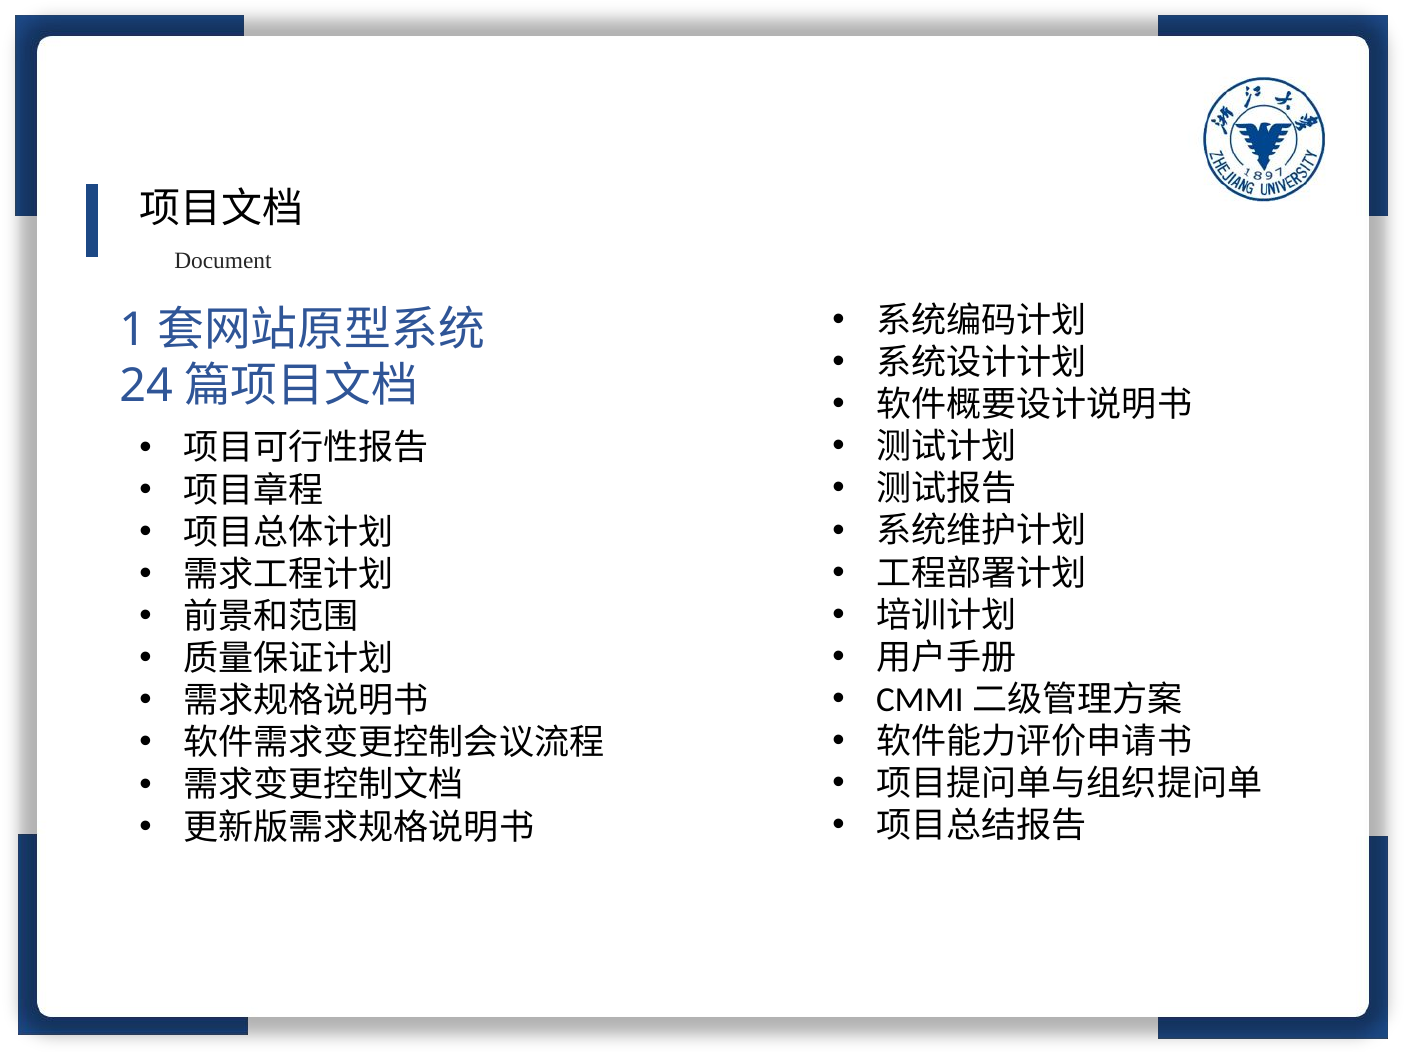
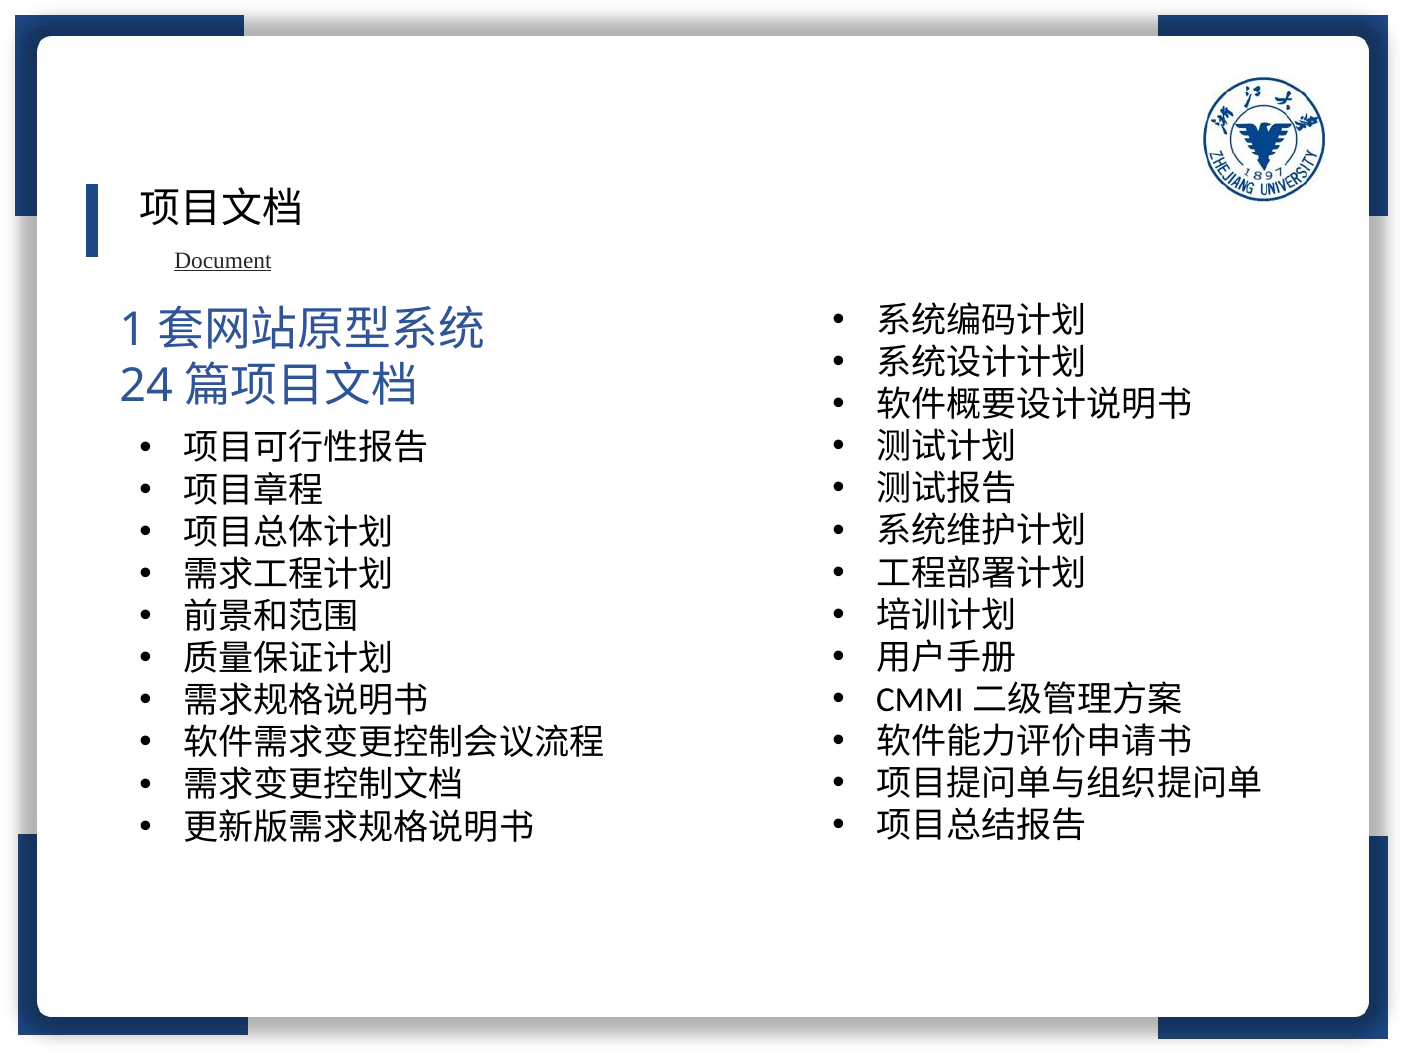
Document underline: none -> present
